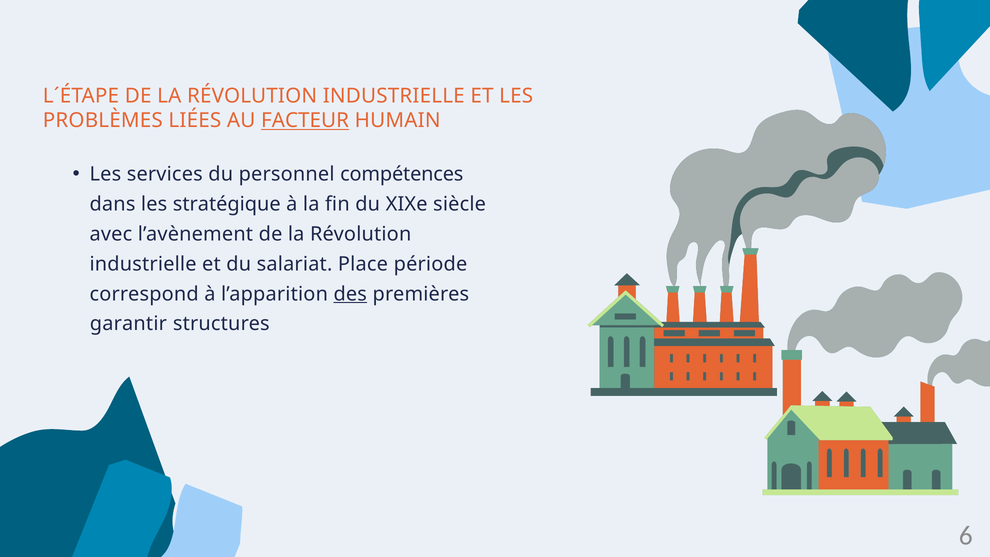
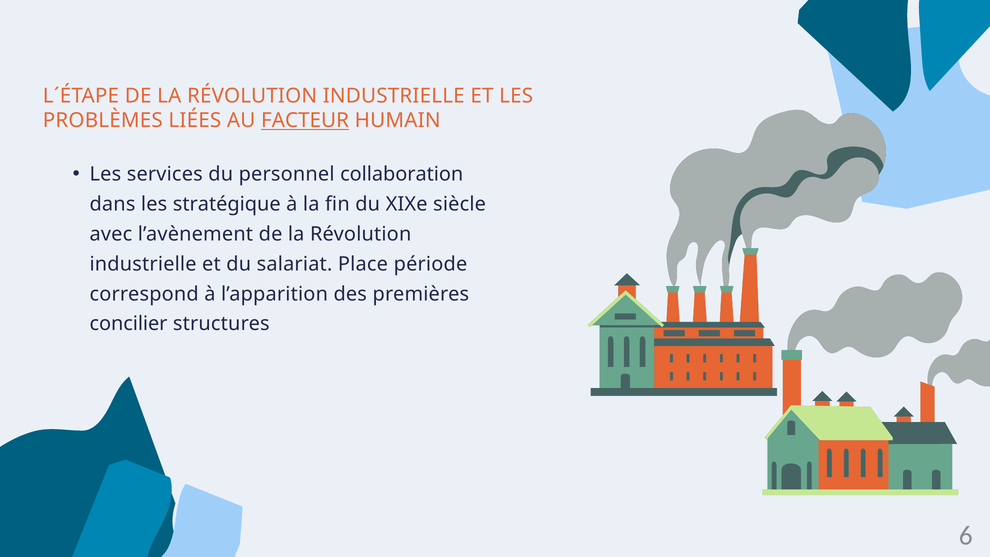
compétences: compétences -> collaboration
des underline: present -> none
garantir: garantir -> concilier
